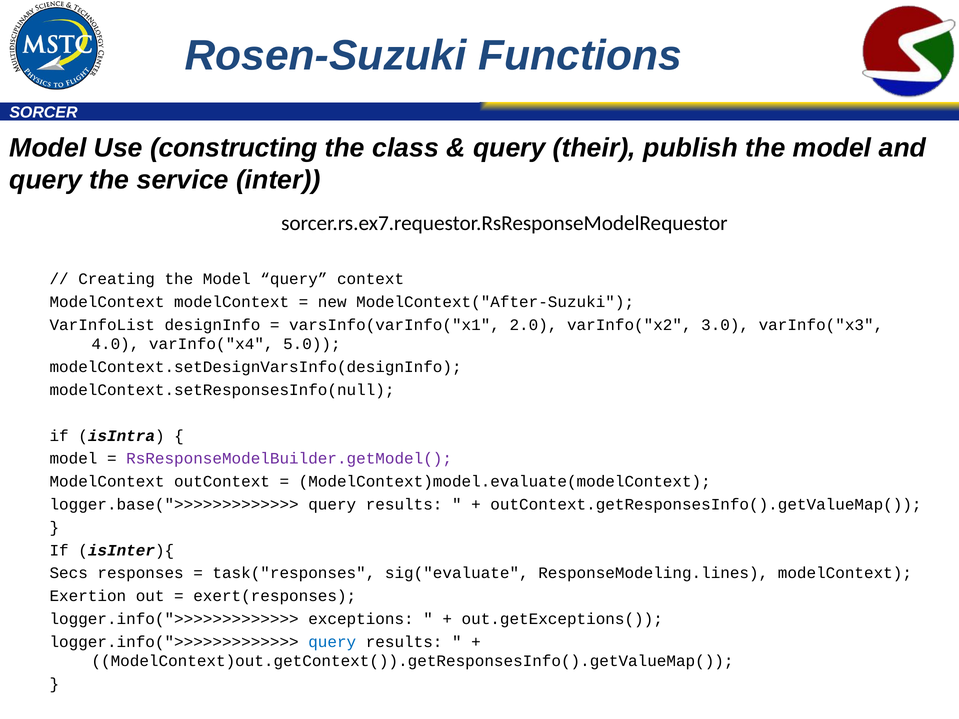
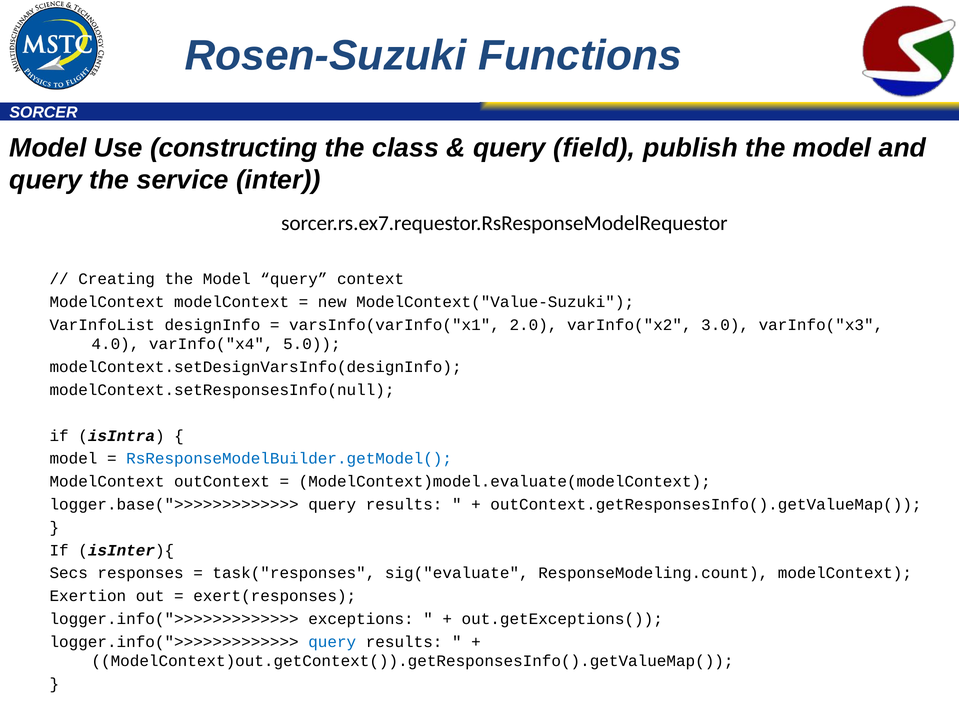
their: their -> field
ModelContext("After-Suzuki: ModelContext("After-Suzuki -> ModelContext("Value-Suzuki
RsResponseModelBuilder.getModel( colour: purple -> blue
ResponseModeling.lines: ResponseModeling.lines -> ResponseModeling.count
